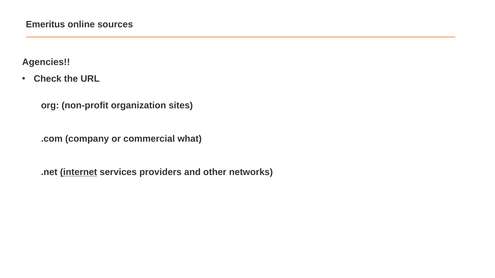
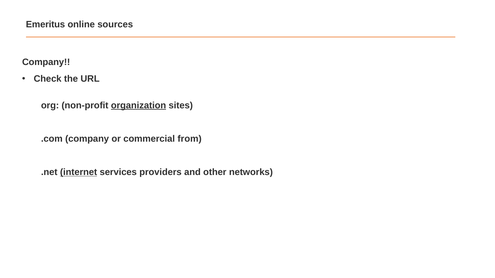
Agencies at (46, 62): Agencies -> Company
organization underline: none -> present
what: what -> from
